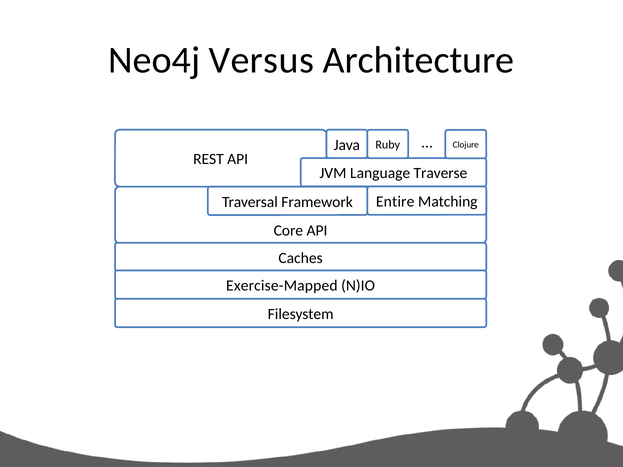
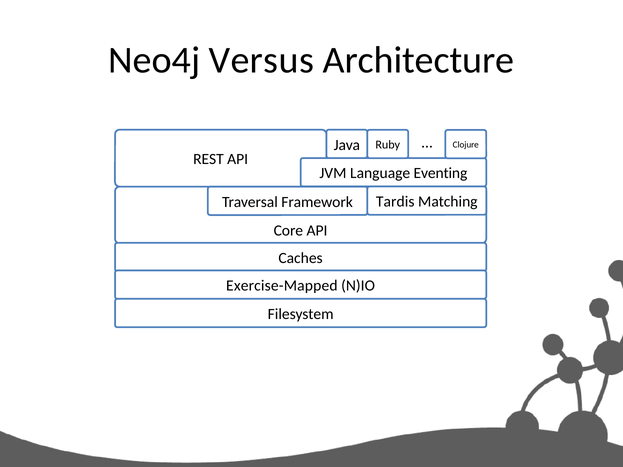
Traverse: Traverse -> Eventing
Entire: Entire -> Tardis
